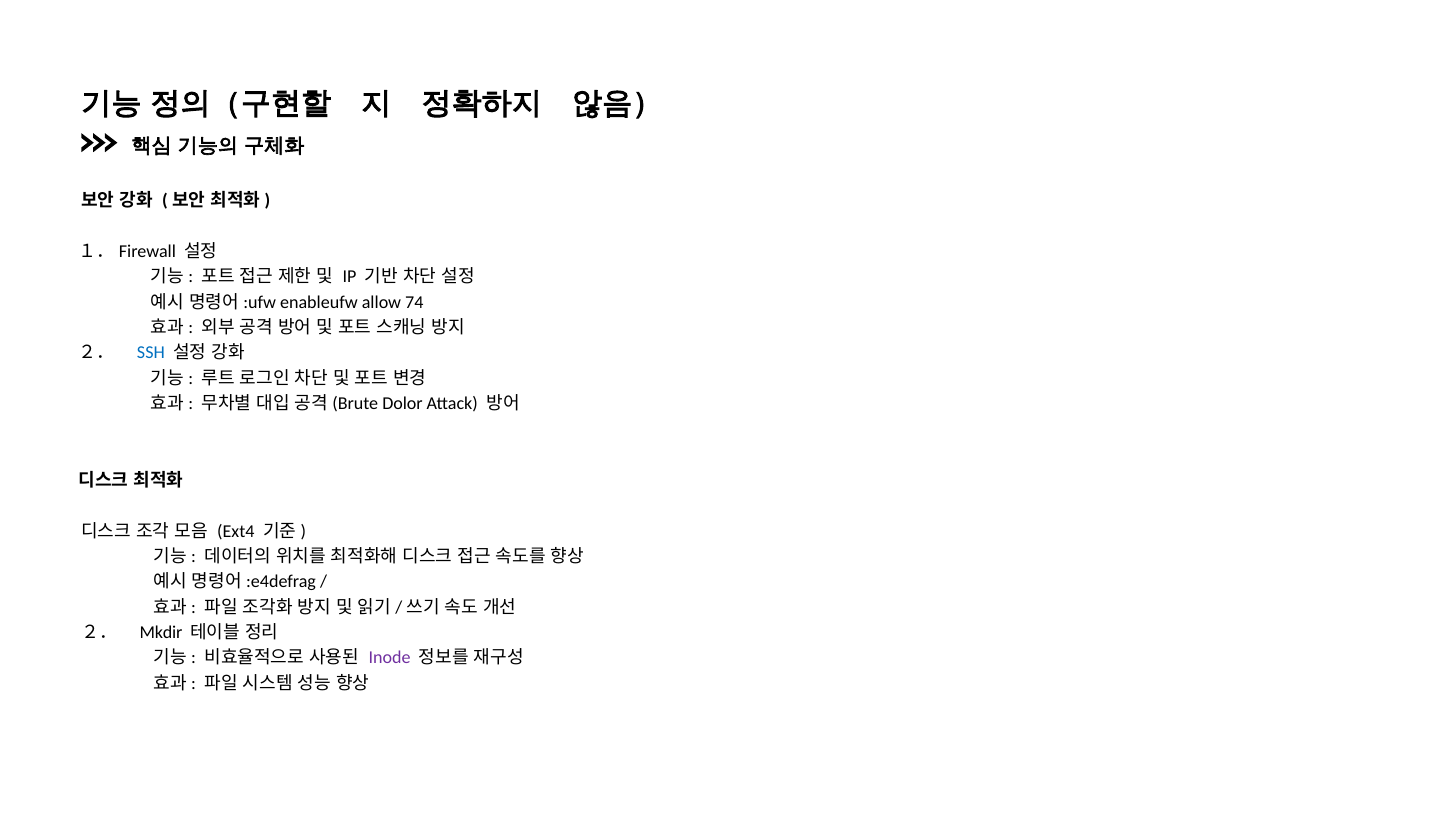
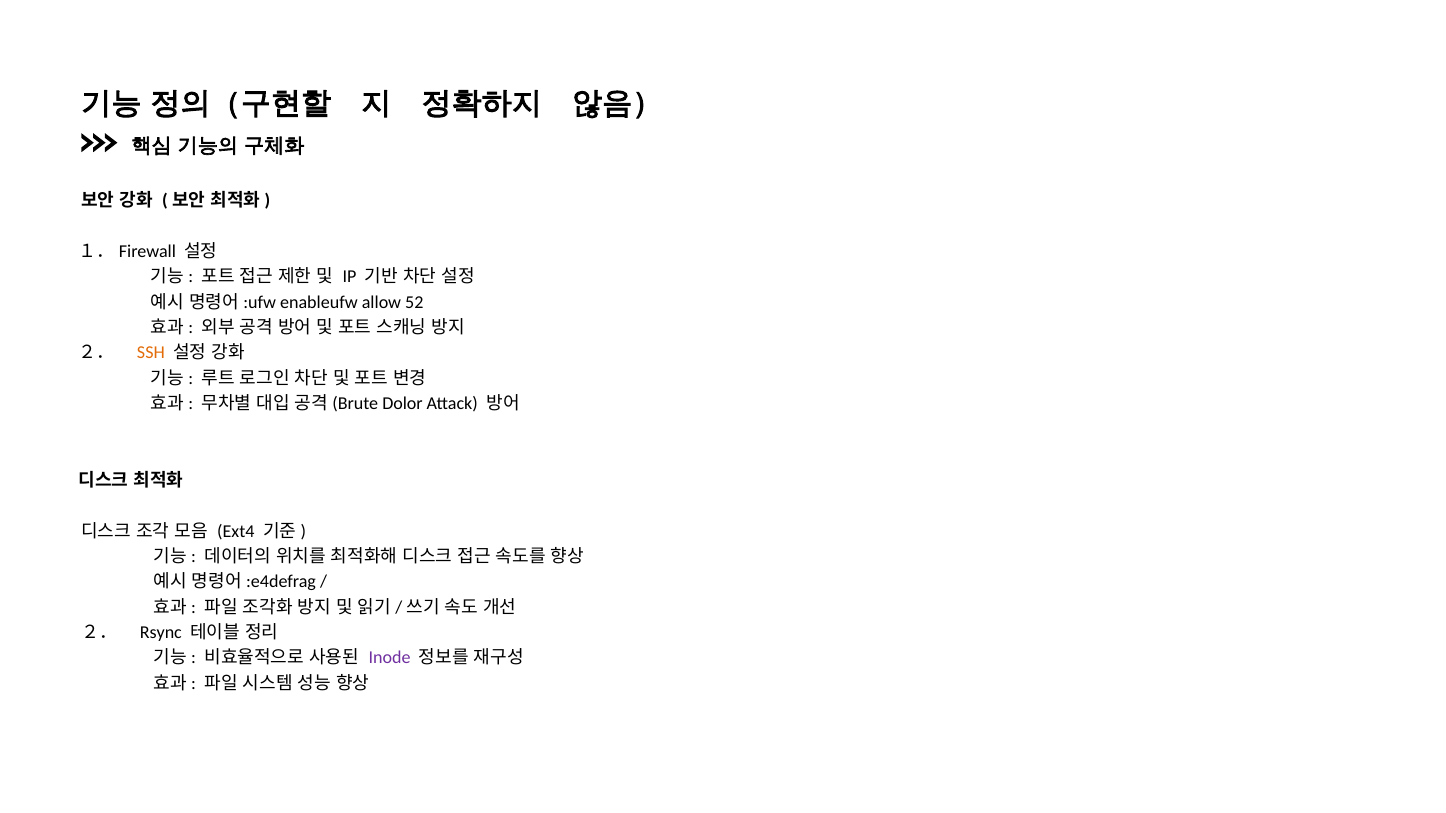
74: 74 -> 52
SSH colour: blue -> orange
Mkdir: Mkdir -> Rsync
